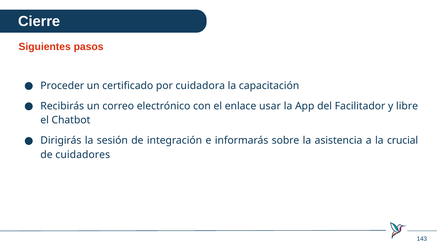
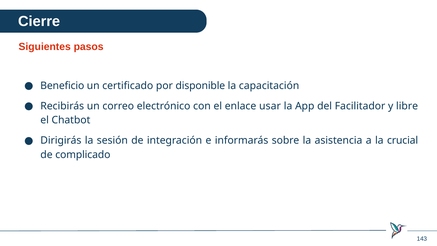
Proceder: Proceder -> Beneficio
cuidadora: cuidadora -> disponible
cuidadores: cuidadores -> complicado
